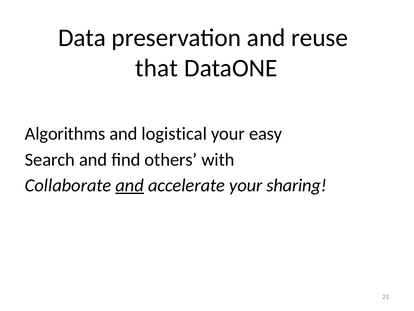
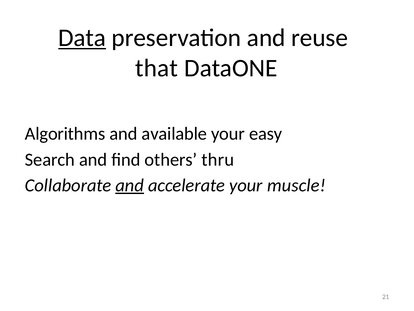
Data underline: none -> present
logistical: logistical -> available
with: with -> thru
sharing: sharing -> muscle
